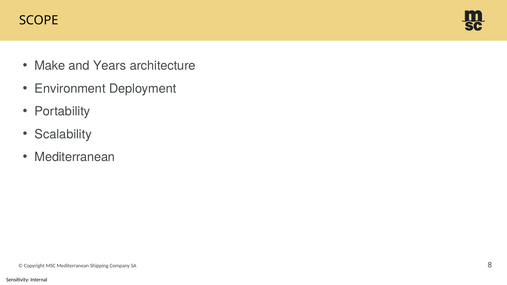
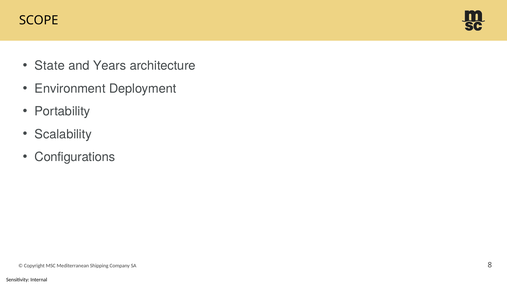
Make: Make -> State
Mediterranean at (75, 157): Mediterranean -> Configurations
